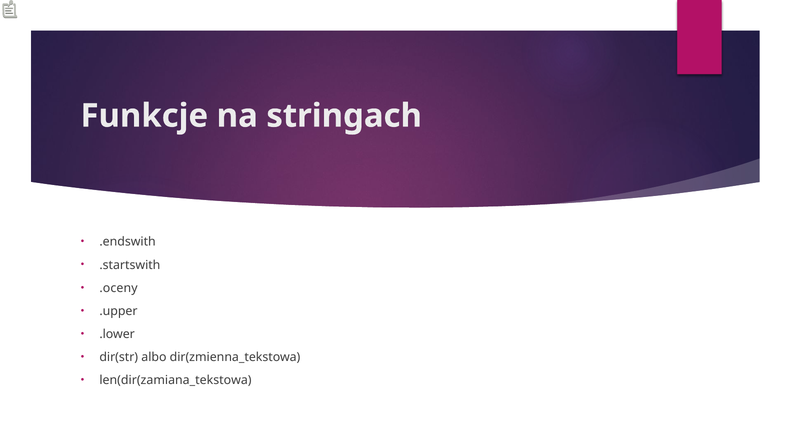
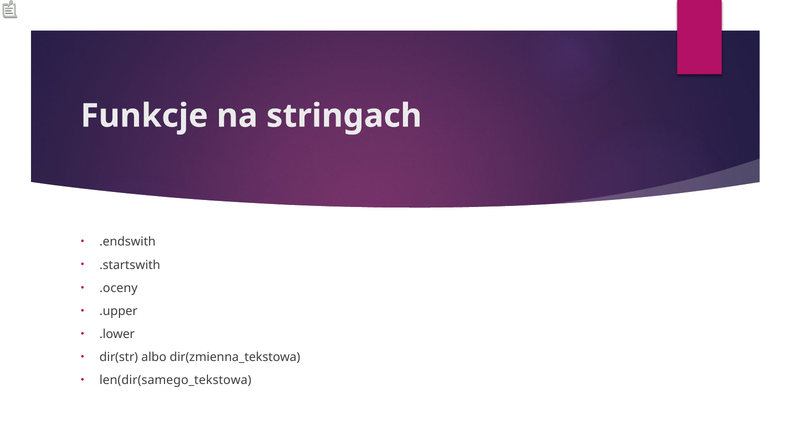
len(dir(zamiana_tekstowa: len(dir(zamiana_tekstowa -> len(dir(samego_tekstowa
